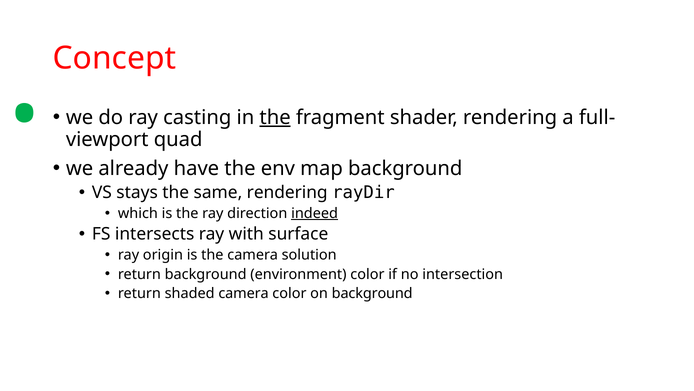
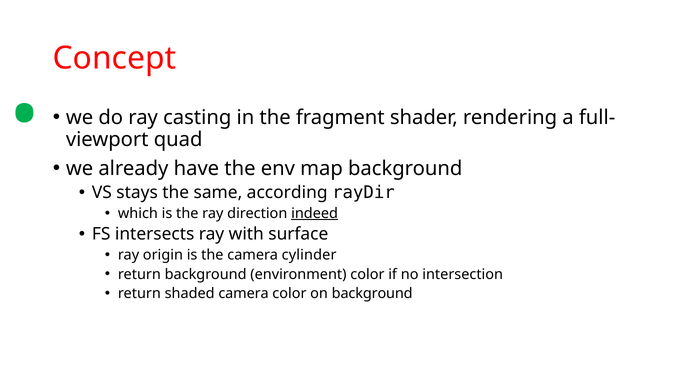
the at (275, 117) underline: present -> none
same rendering: rendering -> according
solution: solution -> cylinder
